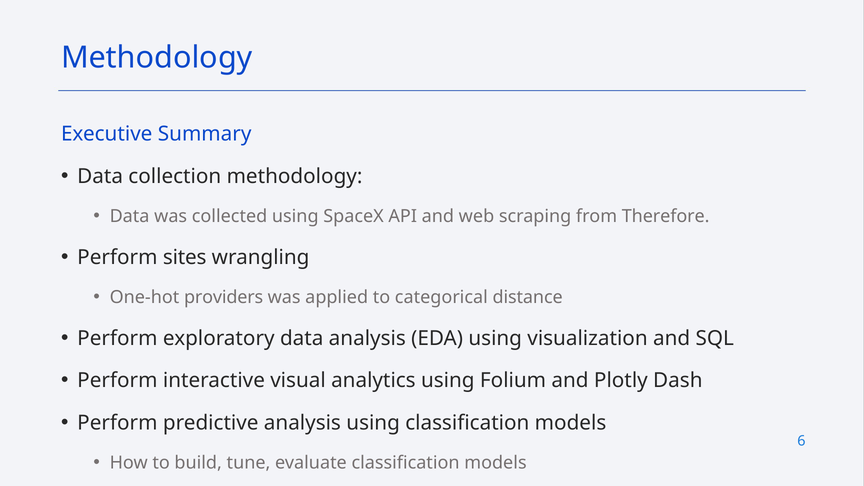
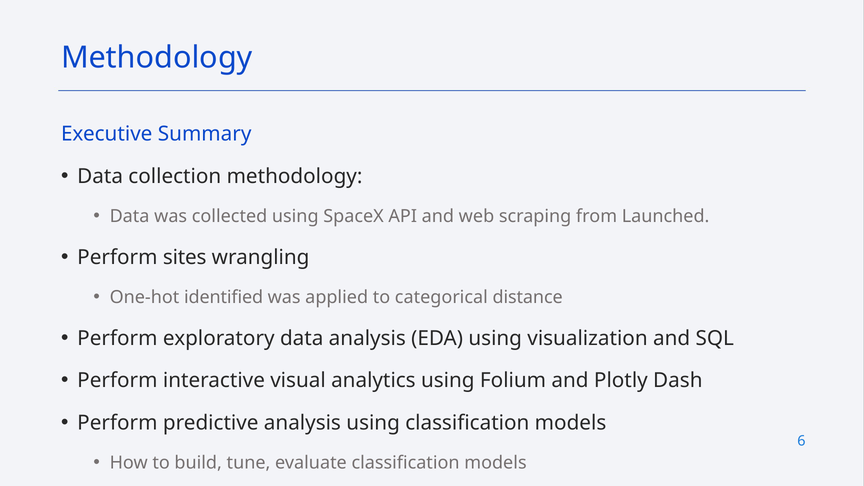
Therefore: Therefore -> Launched
providers: providers -> identified
